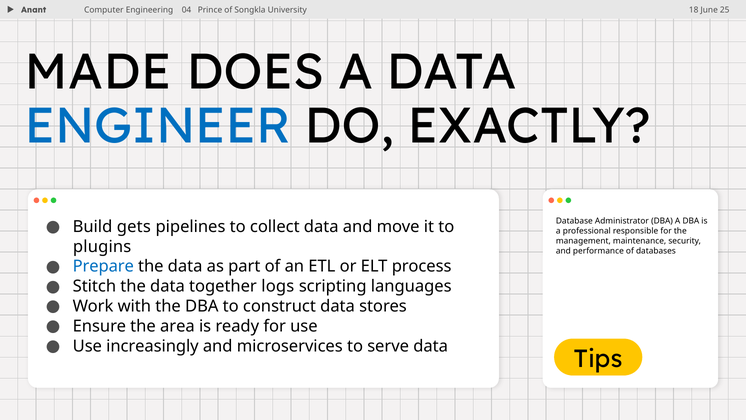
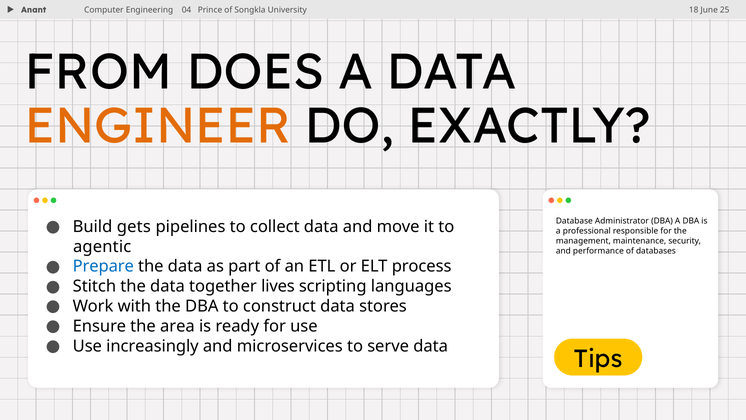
MADE: MADE -> FROM
ENGINEER colour: blue -> orange
plugins: plugins -> agentic
logs: logs -> lives
